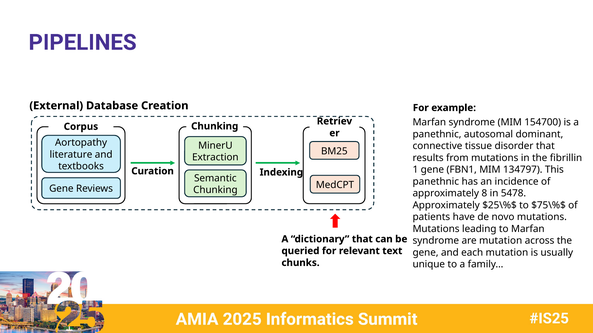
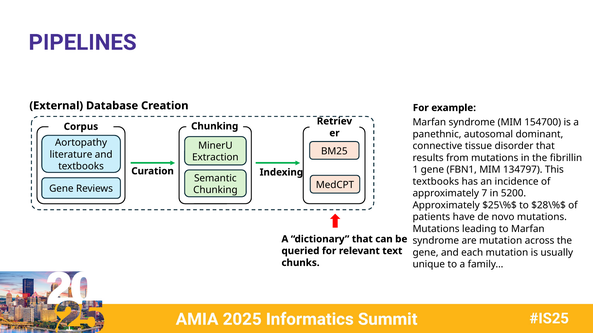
panethnic at (436, 182): panethnic -> textbooks
8: 8 -> 7
5478: 5478 -> 5200
$75\%$: $75\%$ -> $28\%$
